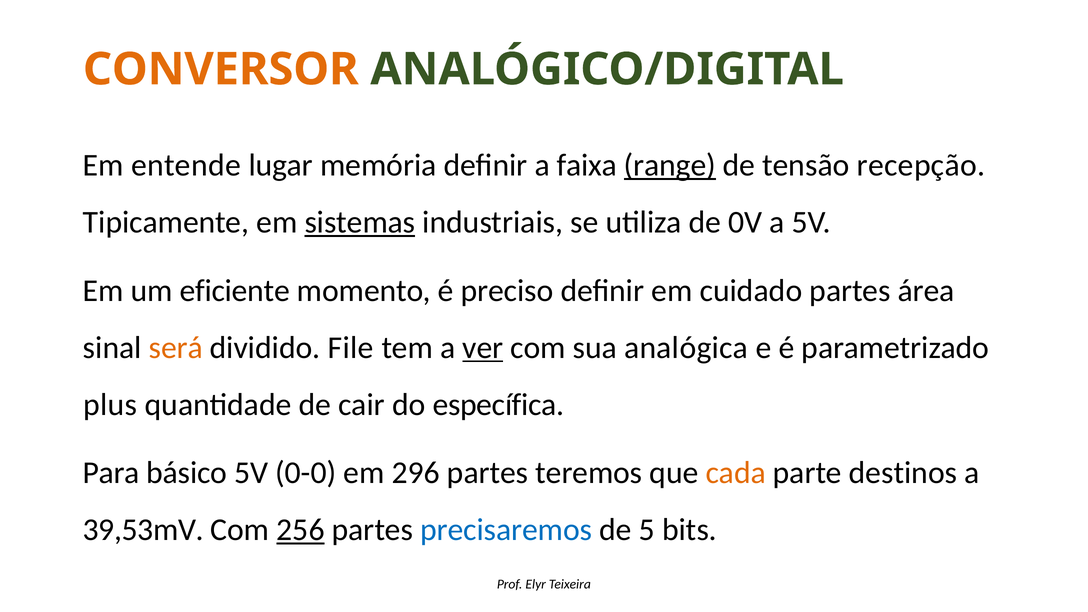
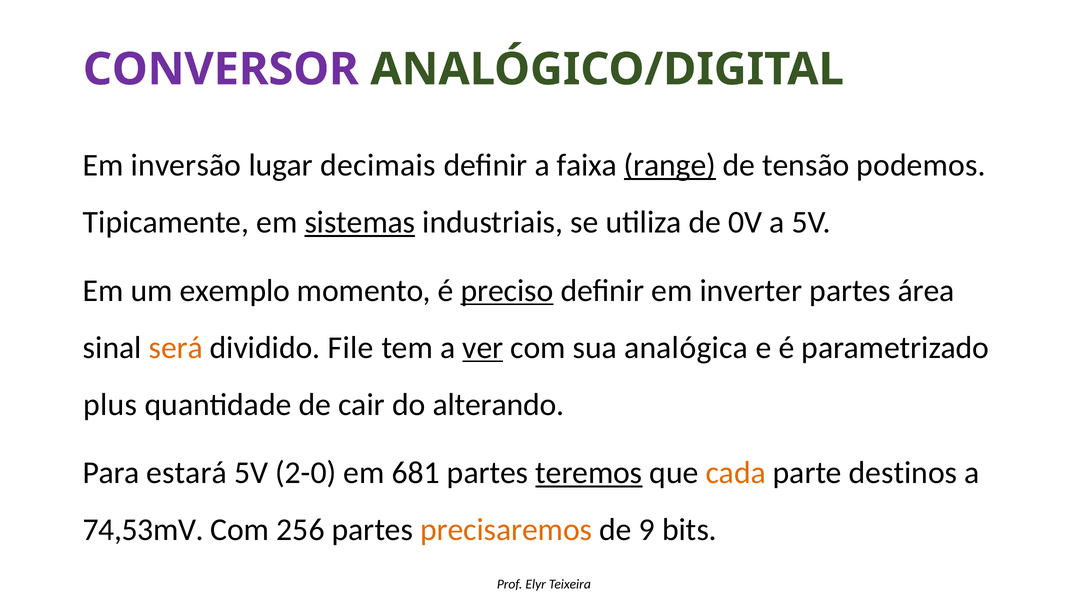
CONVERSOR colour: orange -> purple
entende: entende -> inversão
memória: memória -> decimais
recepção: recepção -> podemos
eficiente: eficiente -> exemplo
preciso underline: none -> present
cuidado: cuidado -> inverter
específica: específica -> alterando
básico: básico -> estará
0-0: 0-0 -> 2-0
296: 296 -> 681
teremos underline: none -> present
39,53mV: 39,53mV -> 74,53mV
256 underline: present -> none
precisaremos colour: blue -> orange
5: 5 -> 9
